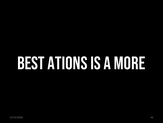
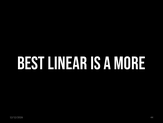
ATIONS: ATIONS -> LINEAR
